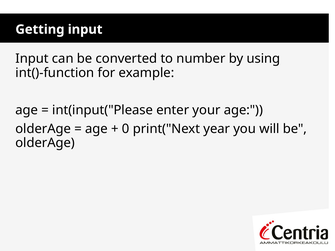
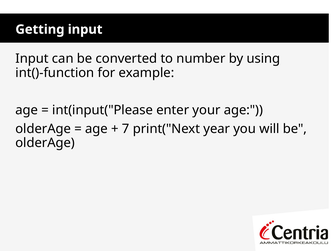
0: 0 -> 7
